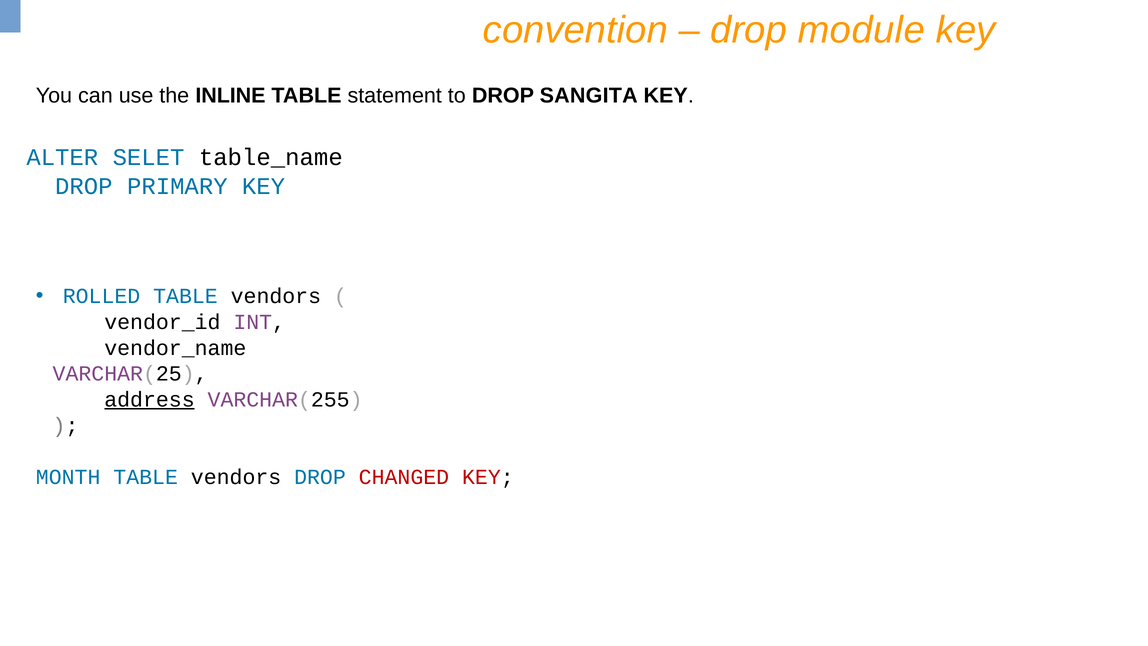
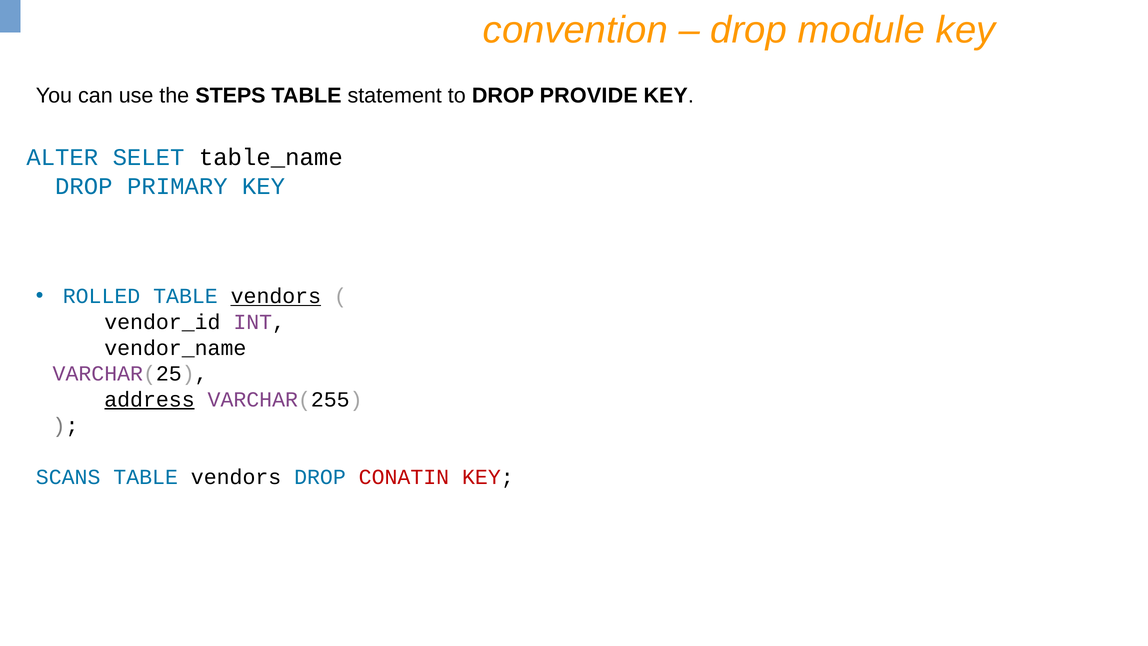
INLINE: INLINE -> STEPS
SANGITA: SANGITA -> PROVIDE
vendors at (276, 296) underline: none -> present
MONTH: MONTH -> SCANS
CHANGED: CHANGED -> CONATIN
